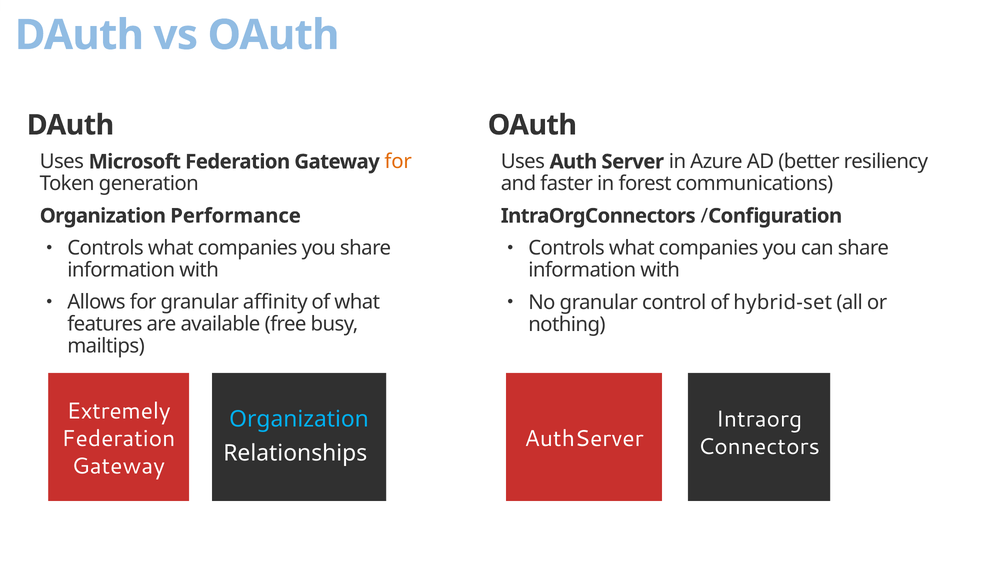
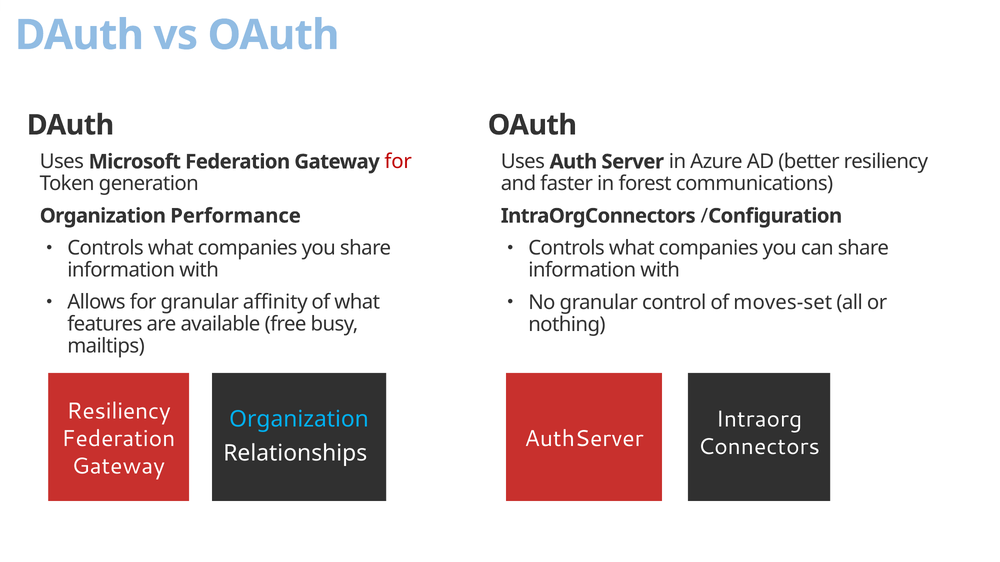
for at (398, 162) colour: orange -> red
hybrid-set: hybrid-set -> moves-set
Extremely at (119, 411): Extremely -> Resiliency
